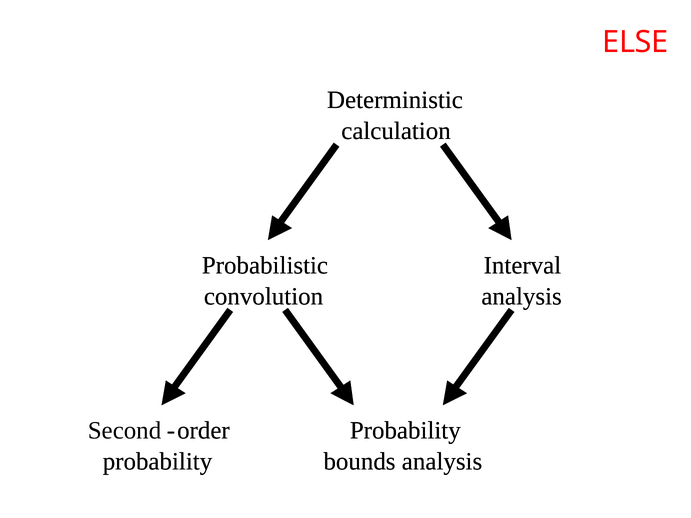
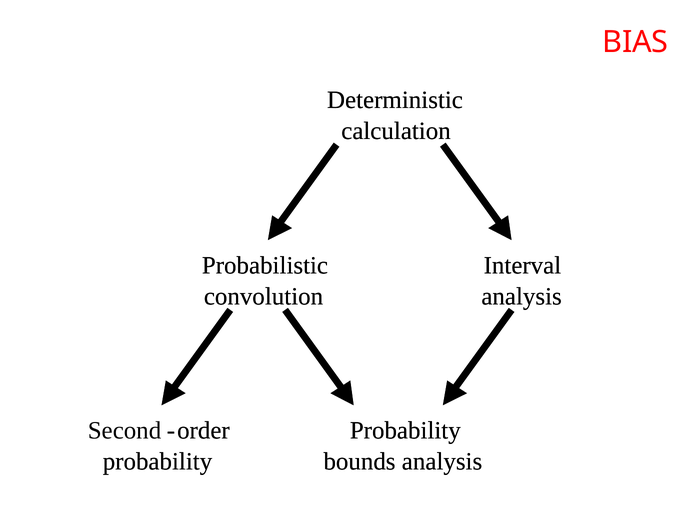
ELSE: ELSE -> BIAS
